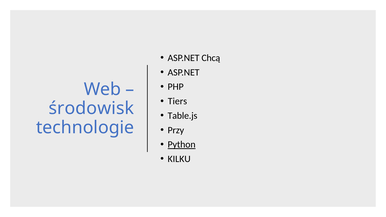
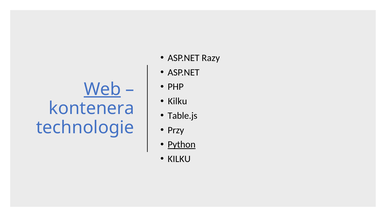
Chcą: Chcą -> Razy
Web underline: none -> present
Tiers at (177, 101): Tiers -> Kilku
środowisk: środowisk -> kontenera
